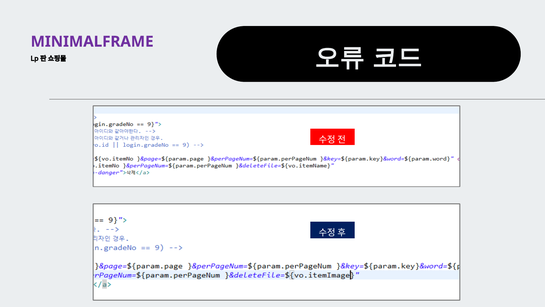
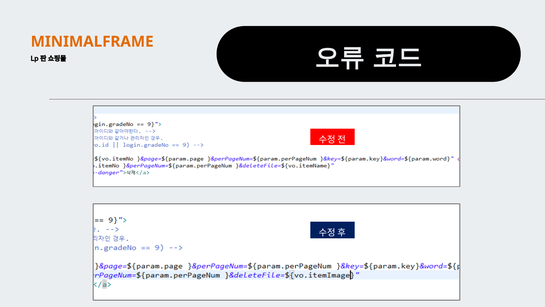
MINIMALFRAME colour: purple -> orange
